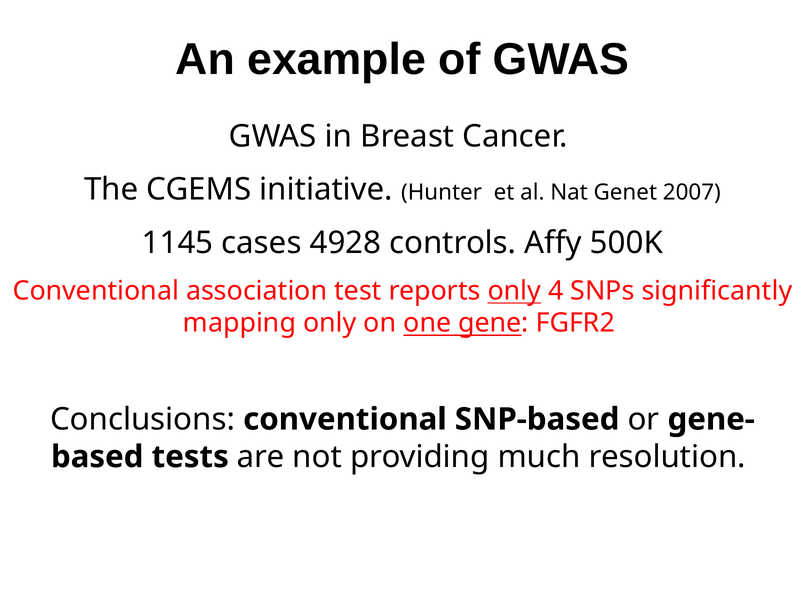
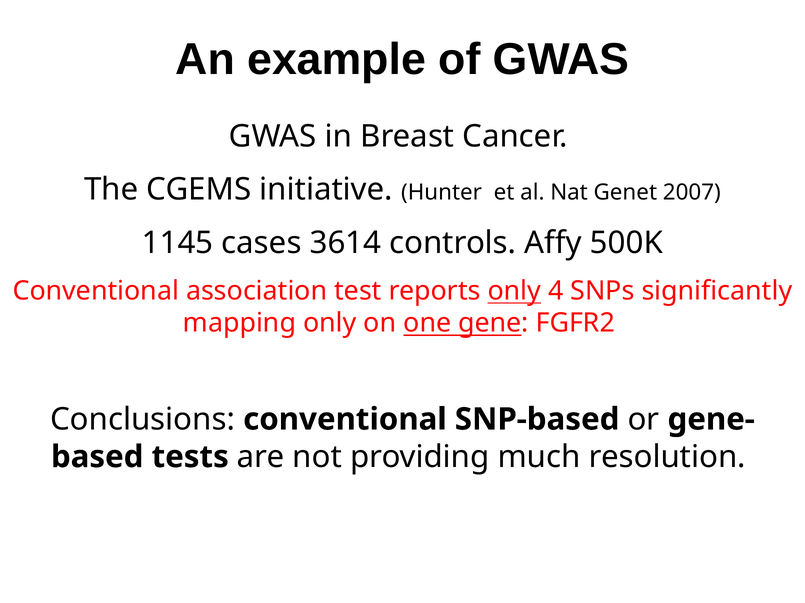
4928: 4928 -> 3614
